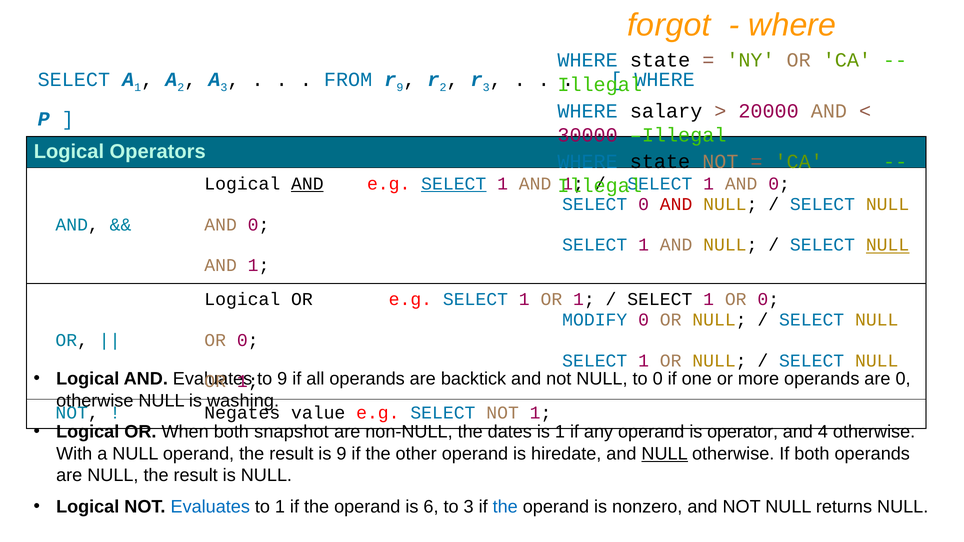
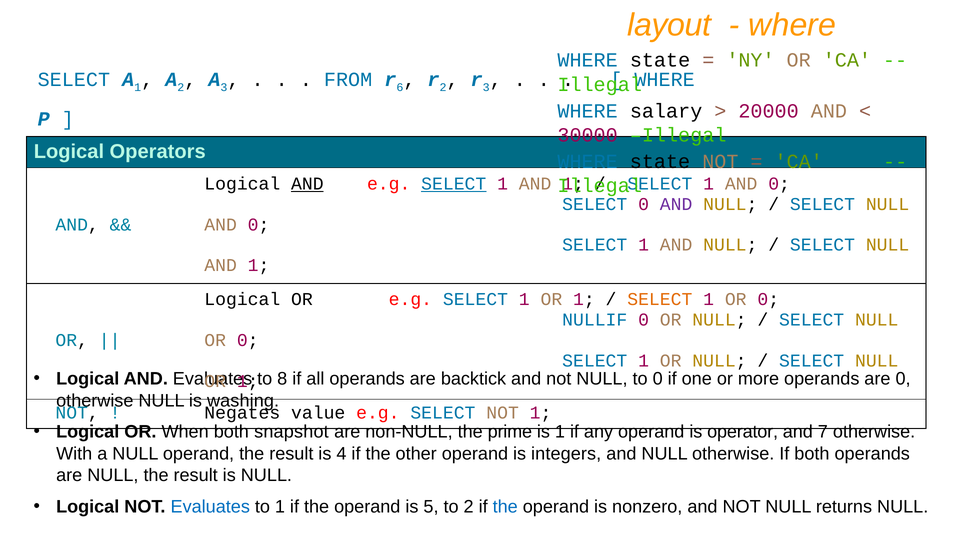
forgot: forgot -> layout
9 at (400, 87): 9 -> 6
AND at (676, 204) colour: red -> purple
NULL at (888, 245) underline: present -> none
SELECT at (660, 299) colour: black -> orange
MODIFY: MODIFY -> NULLIF
to 9: 9 -> 8
dates: dates -> prime
4: 4 -> 7
is 9: 9 -> 4
hiredate: hiredate -> integers
NULL at (665, 454) underline: present -> none
6: 6 -> 5
to 3: 3 -> 2
